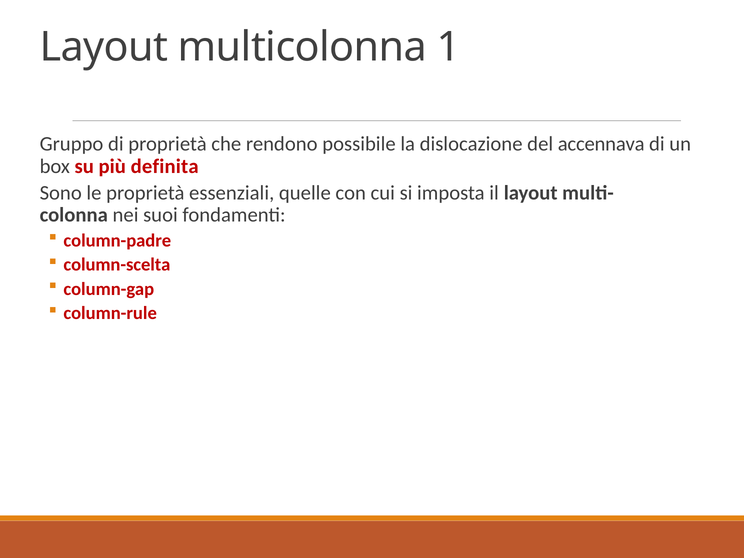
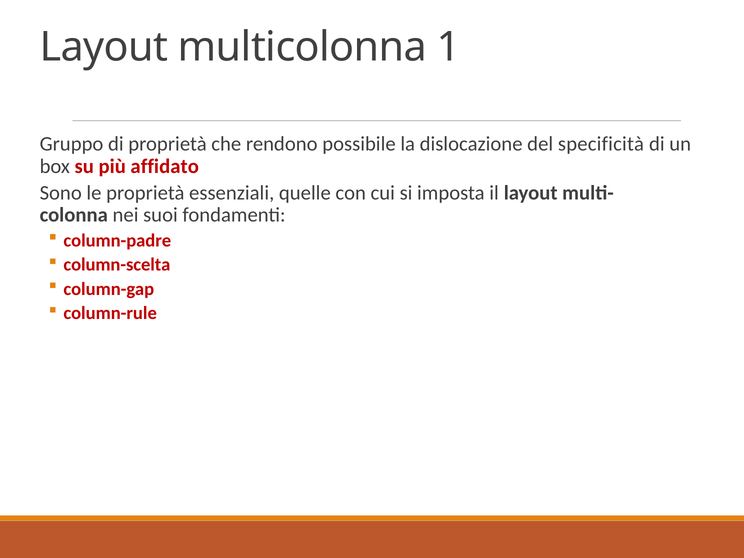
accennava: accennava -> specificità
definita: definita -> affidato
